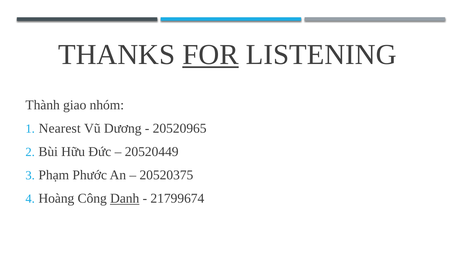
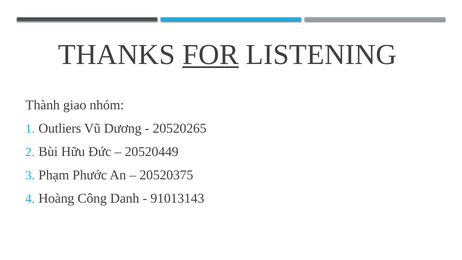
Nearest: Nearest -> Outliers
20520965: 20520965 -> 20520265
Danh underline: present -> none
21799674: 21799674 -> 91013143
